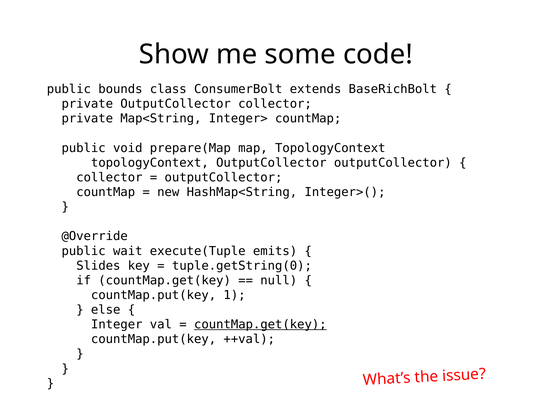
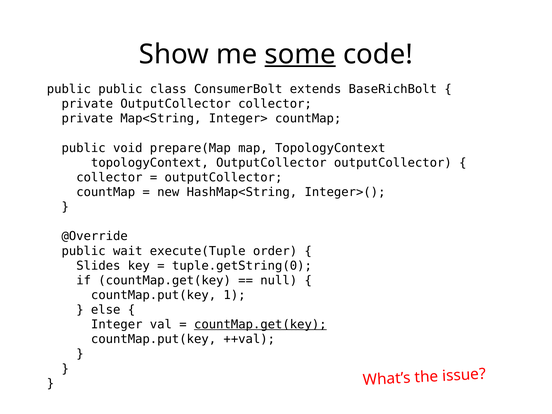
some underline: none -> present
public bounds: bounds -> public
emits: emits -> order
